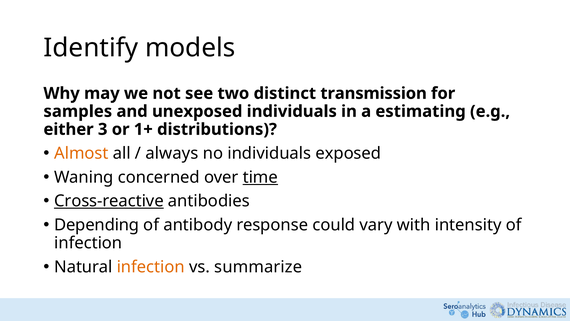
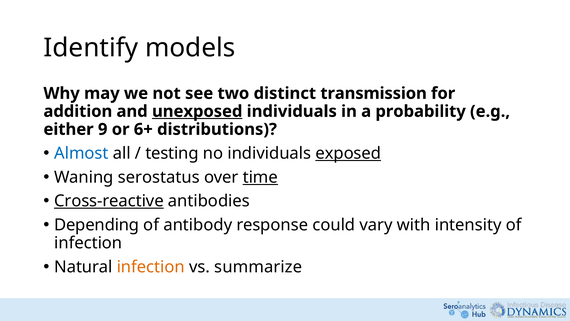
samples: samples -> addition
unexposed underline: none -> present
estimating: estimating -> probability
3: 3 -> 9
1+: 1+ -> 6+
Almost colour: orange -> blue
always: always -> testing
exposed underline: none -> present
concerned: concerned -> serostatus
